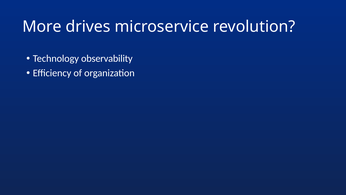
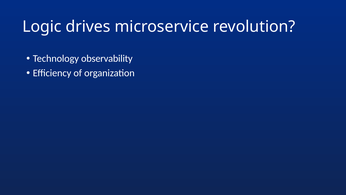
More: More -> Logic
